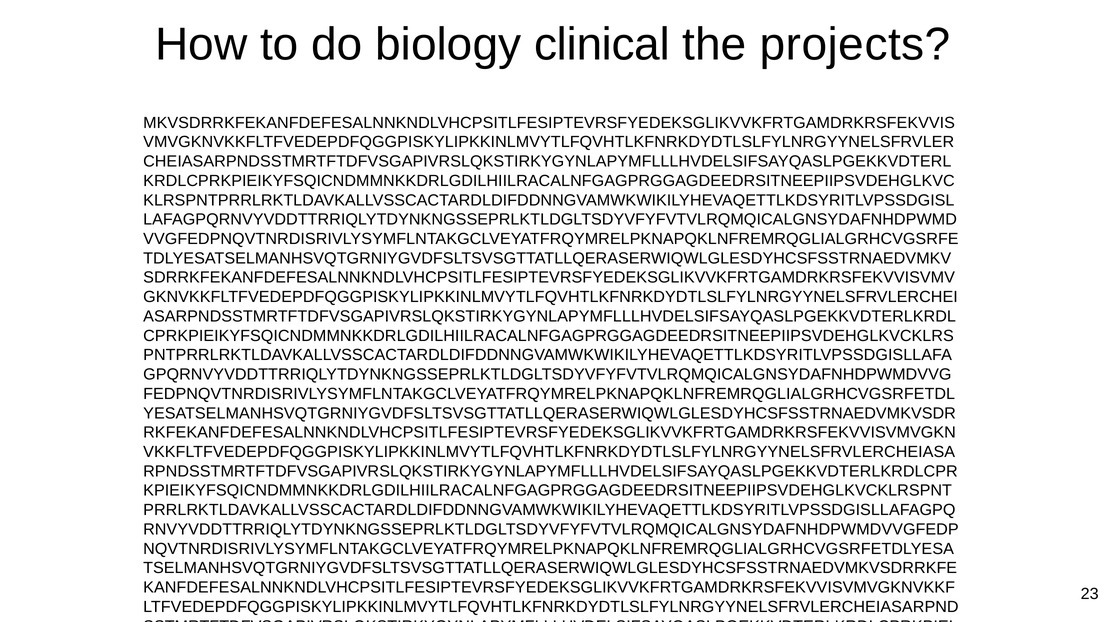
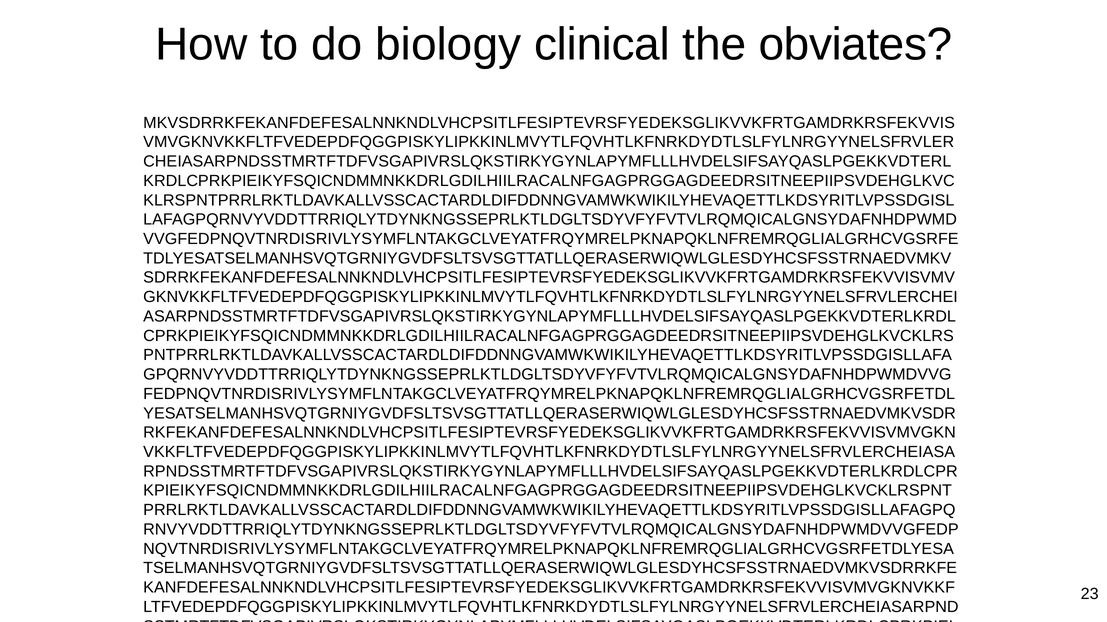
projects: projects -> obviates
